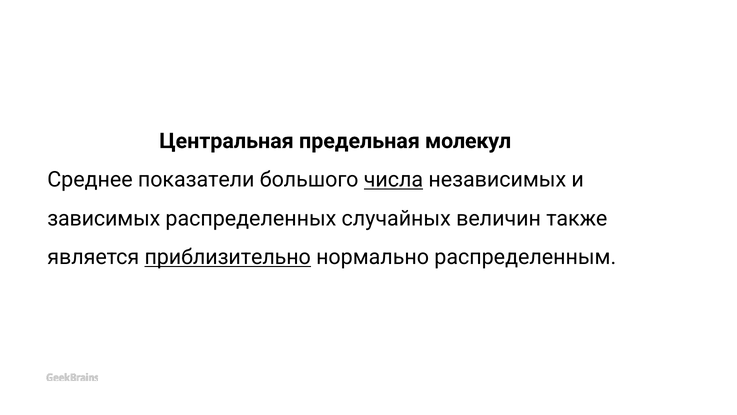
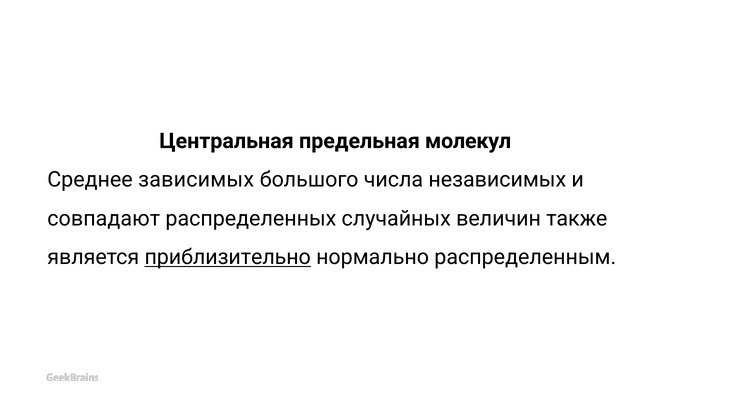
показатели: показатели -> зависимых
числа underline: present -> none
зависимых: зависимых -> совпадают
